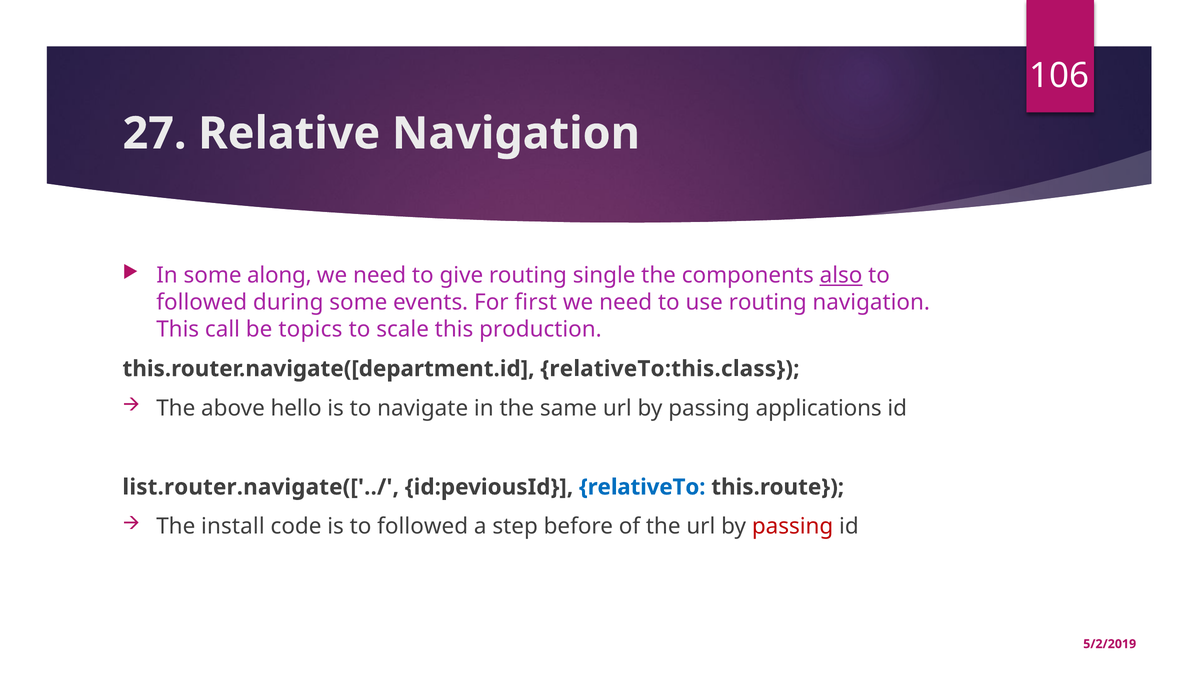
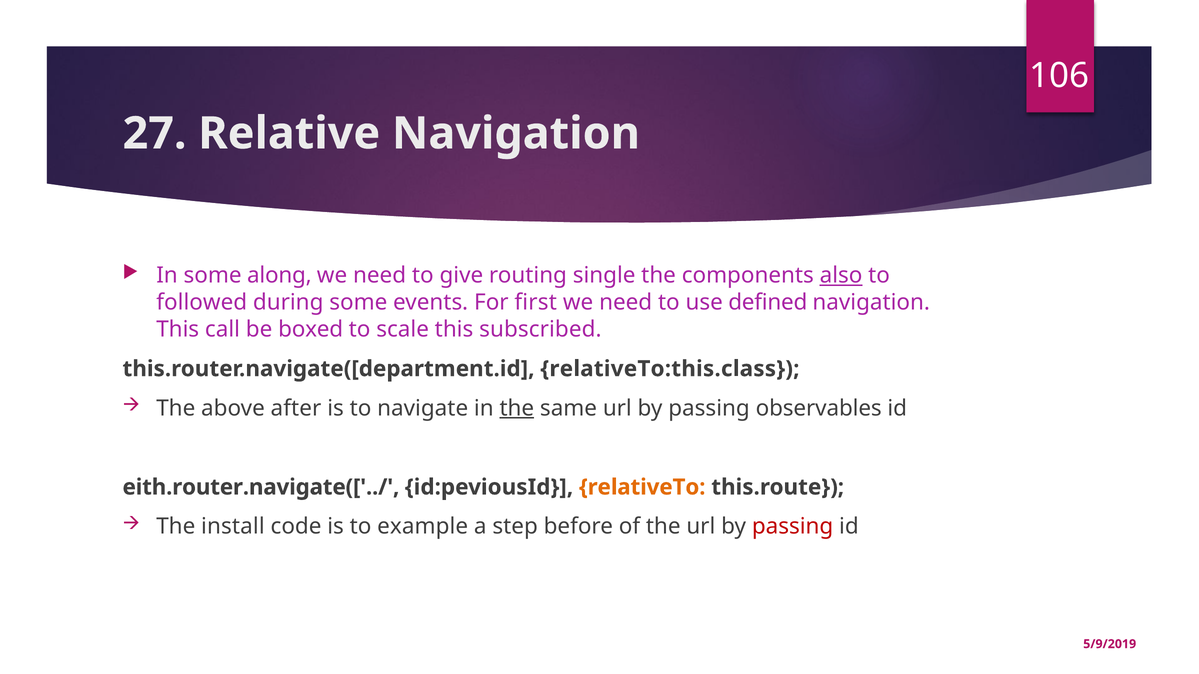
use routing: routing -> defined
topics: topics -> boxed
production: production -> subscribed
hello: hello -> after
the at (517, 408) underline: none -> present
applications: applications -> observables
list.router.navigate(['../: list.router.navigate(['../ -> eith.router.navigate(['../
relativeTo colour: blue -> orange
is to followed: followed -> example
5/2/2019: 5/2/2019 -> 5/9/2019
